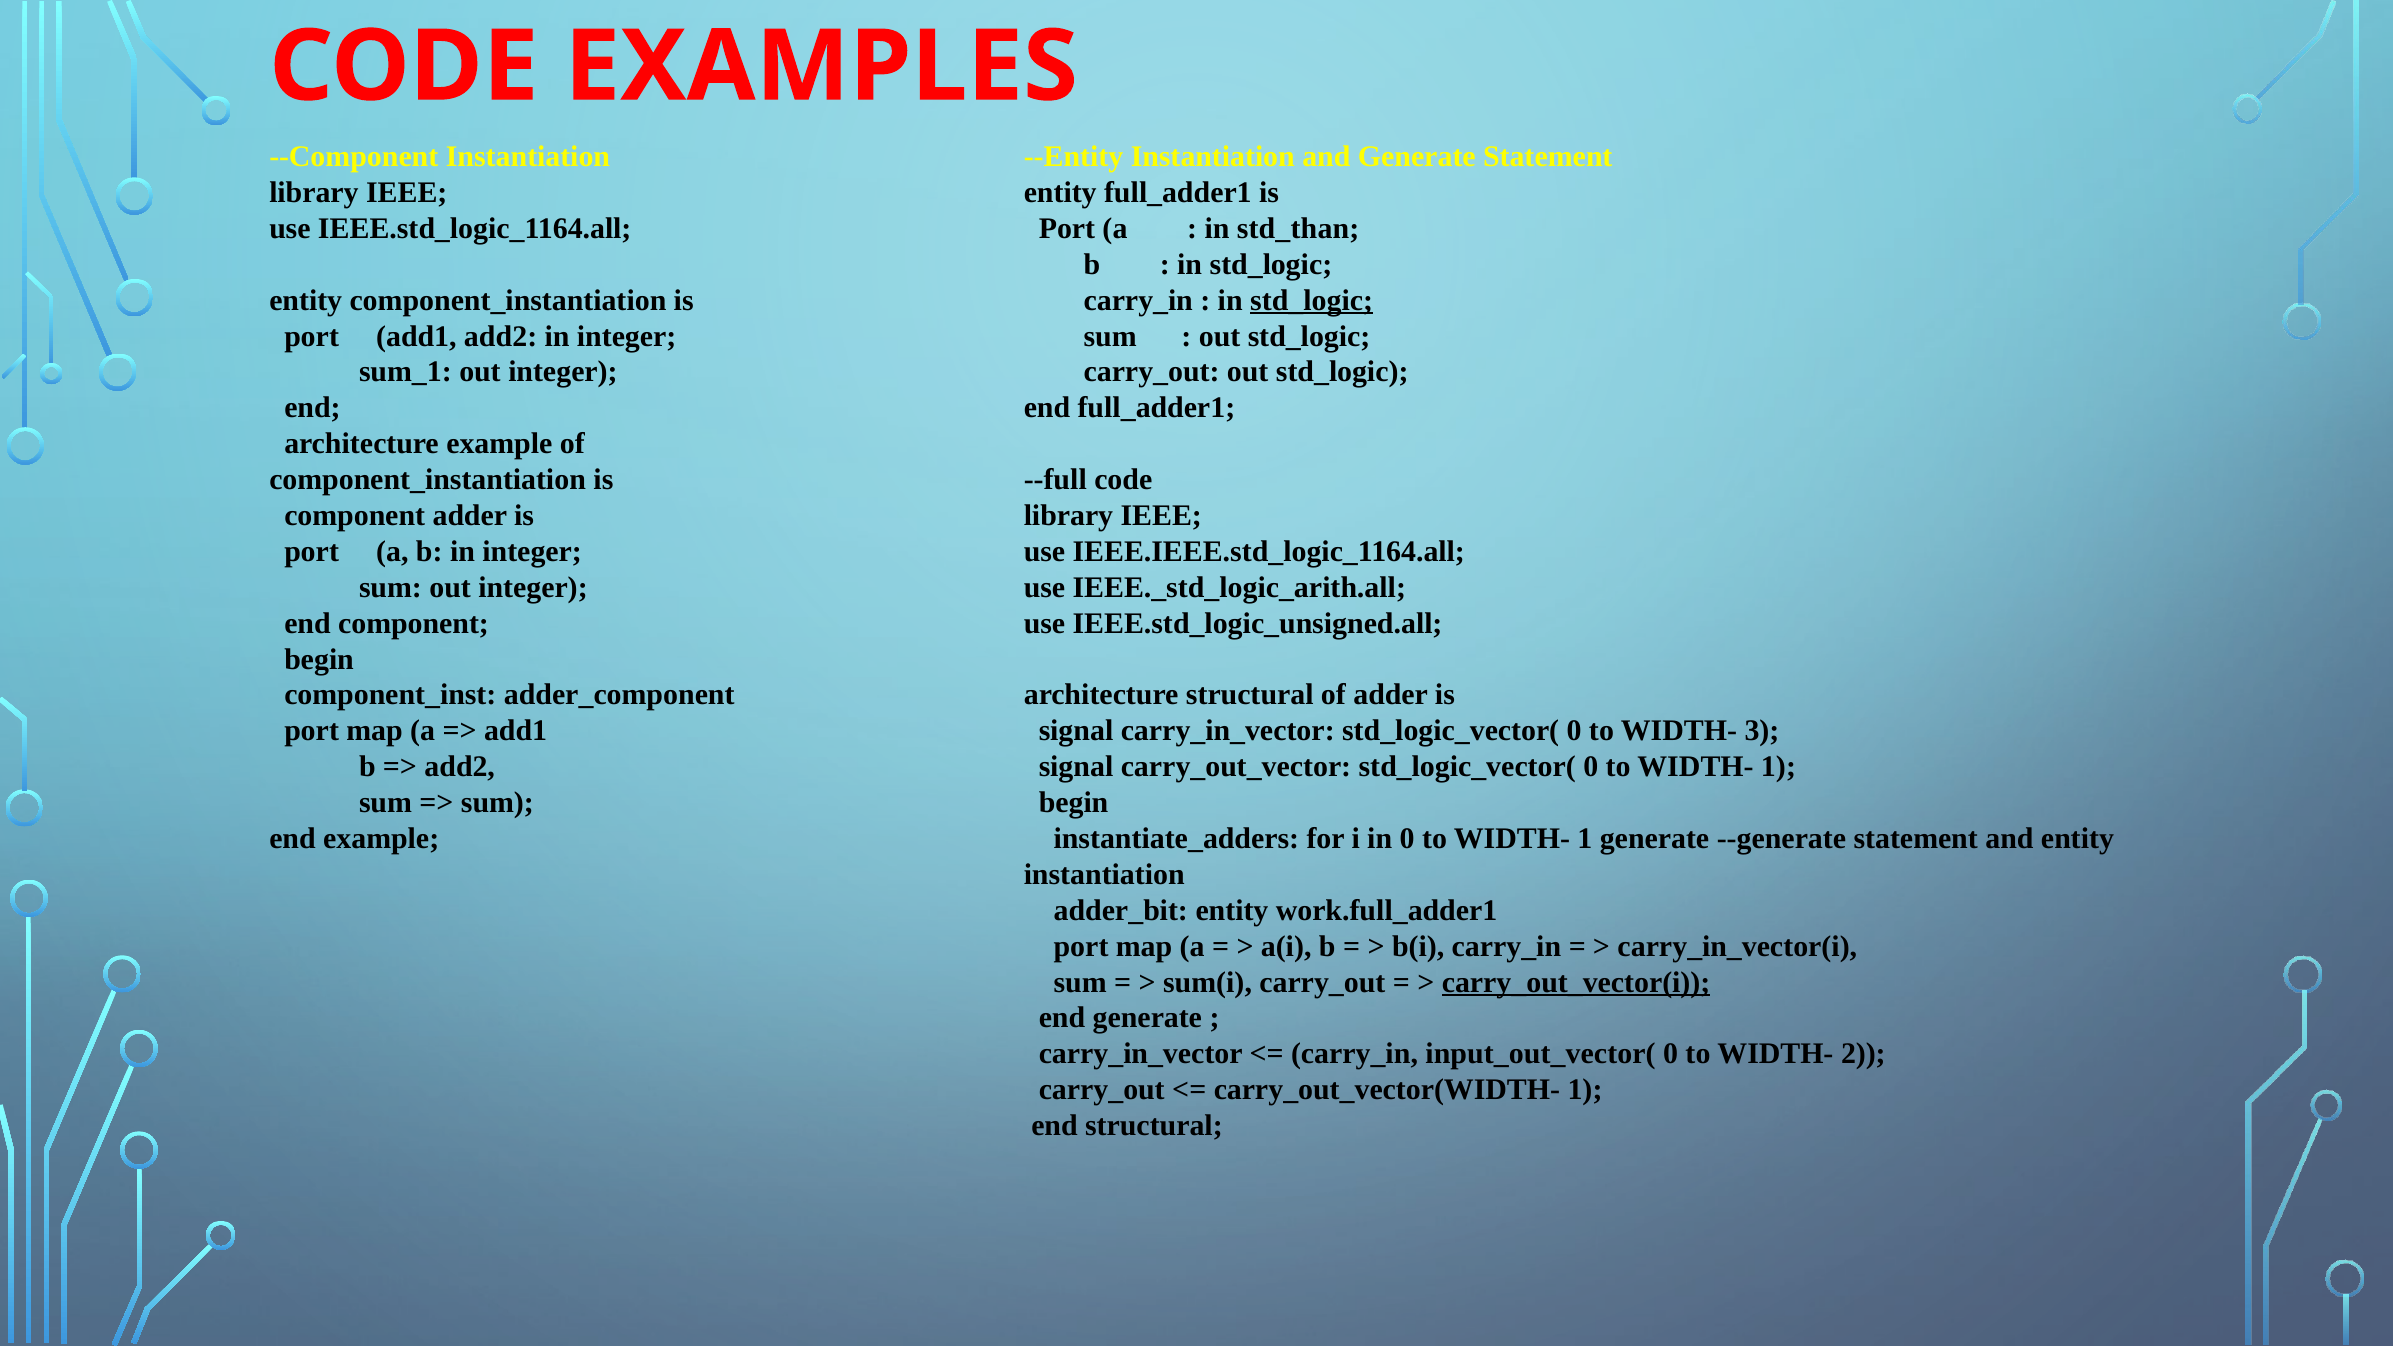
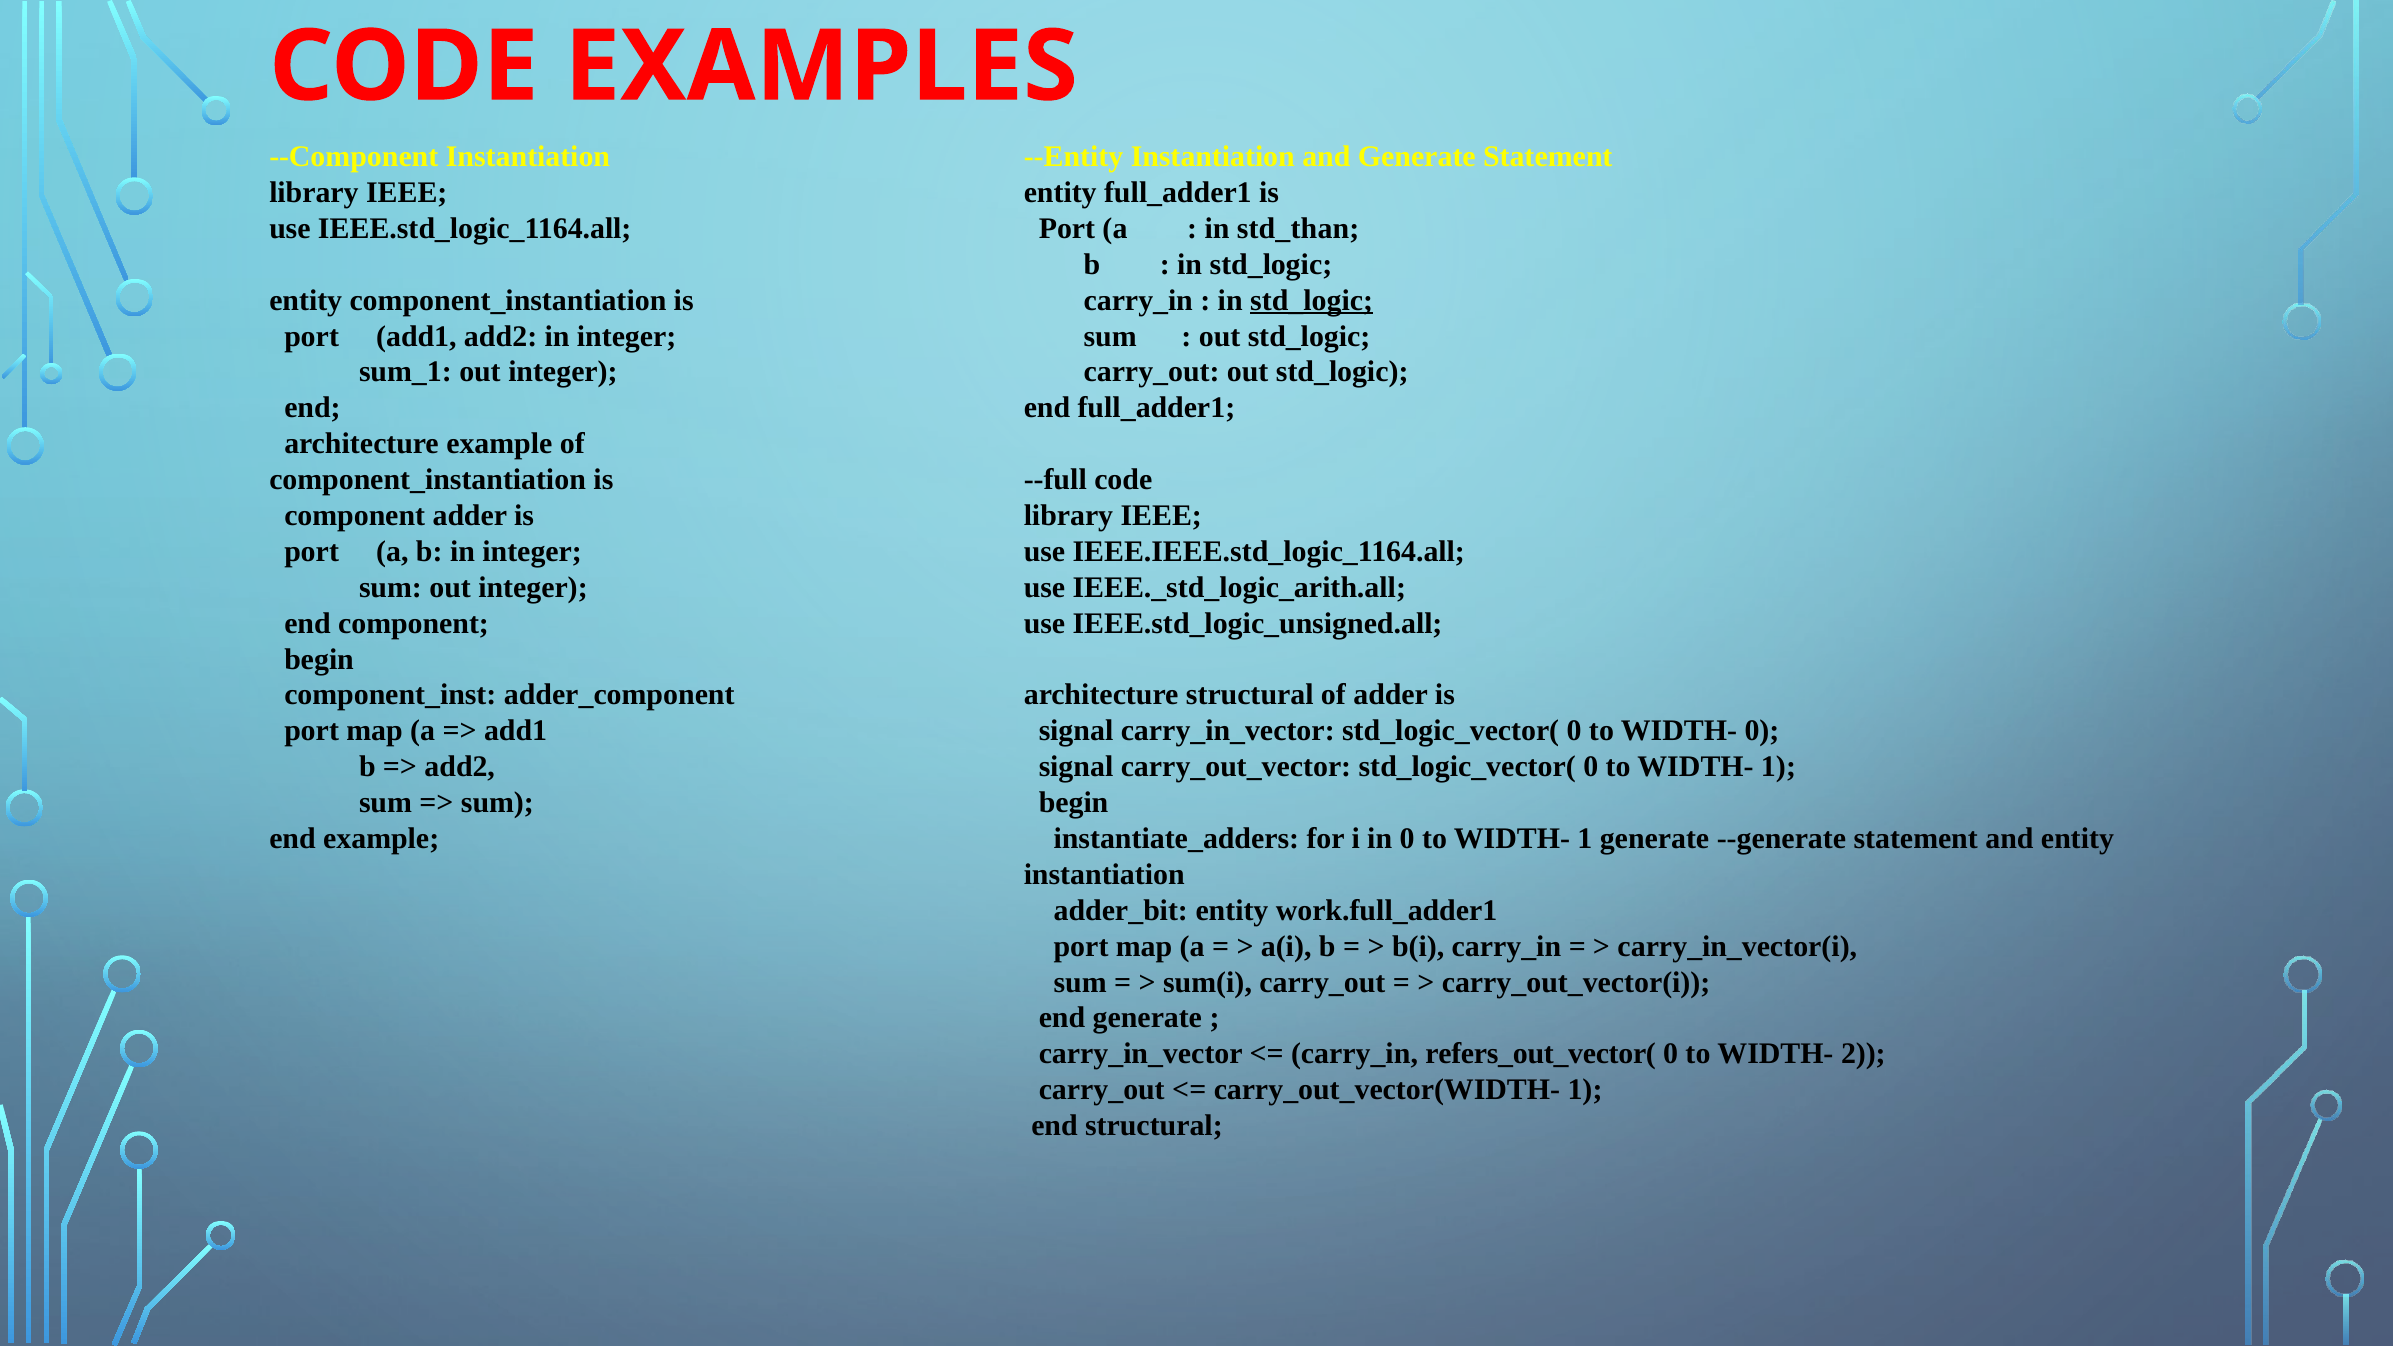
WIDTH- 3: 3 -> 0
carry_out_vector(i underline: present -> none
input_out_vector(: input_out_vector( -> refers_out_vector(
